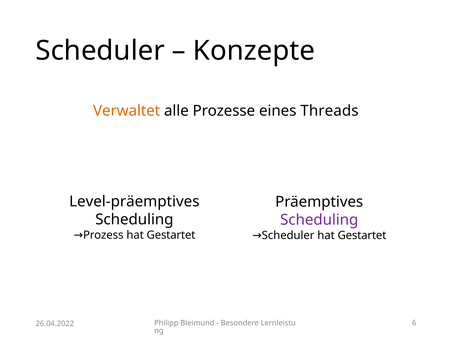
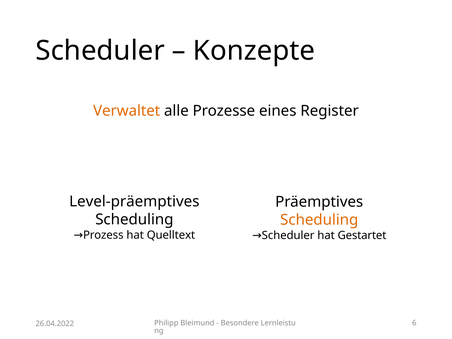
Threads: Threads -> Register
Scheduling at (319, 220) colour: purple -> orange
Gestartet at (171, 235): Gestartet -> Quelltext
